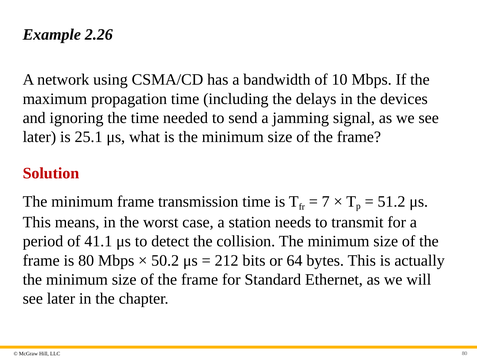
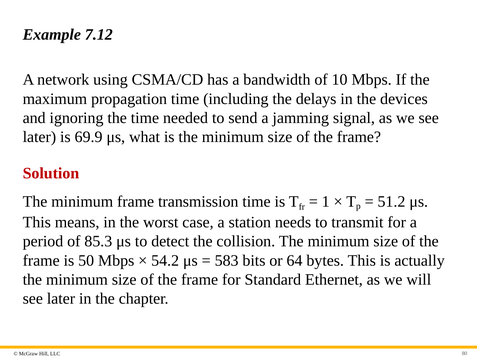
2.26: 2.26 -> 7.12
25.1: 25.1 -> 69.9
7: 7 -> 1
41.1: 41.1 -> 85.3
is 80: 80 -> 50
50.2: 50.2 -> 54.2
212: 212 -> 583
